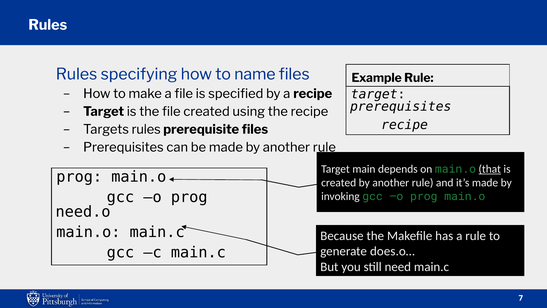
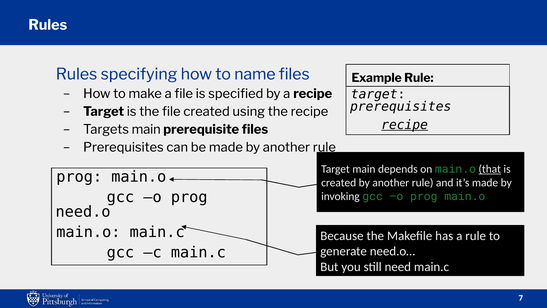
recipe at (405, 125) underline: none -> present
Targets rules: rules -> main
does.o…: does.o… -> need.o…
